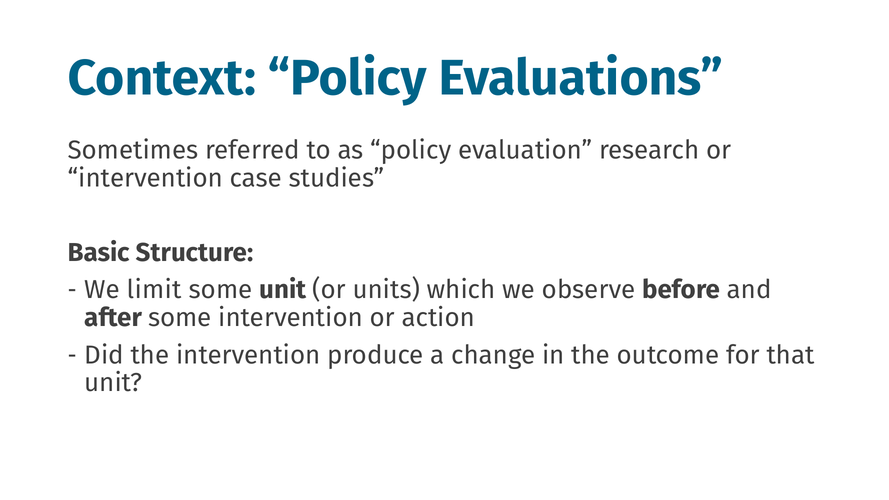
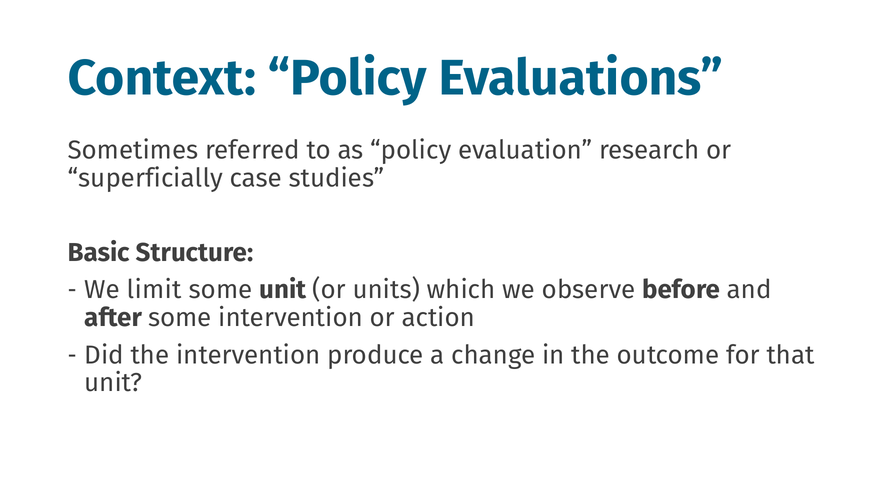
intervention at (145, 178): intervention -> superficially
